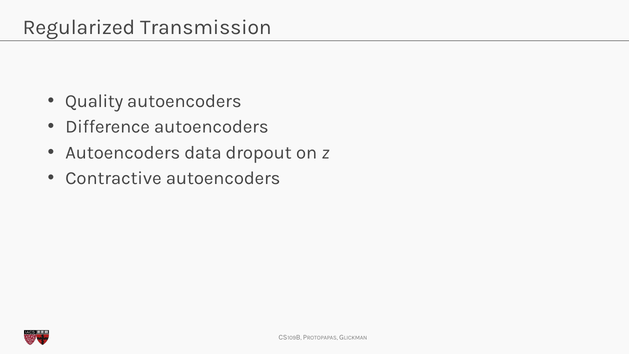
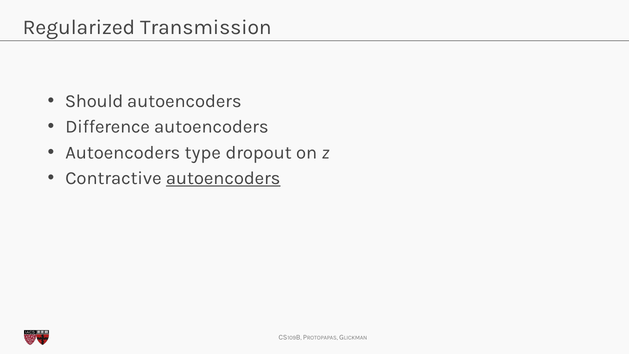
Quality: Quality -> Should
data: data -> type
autoencoders at (223, 178) underline: none -> present
